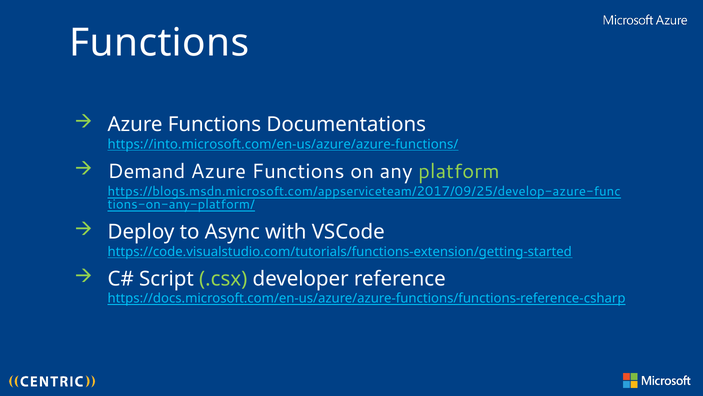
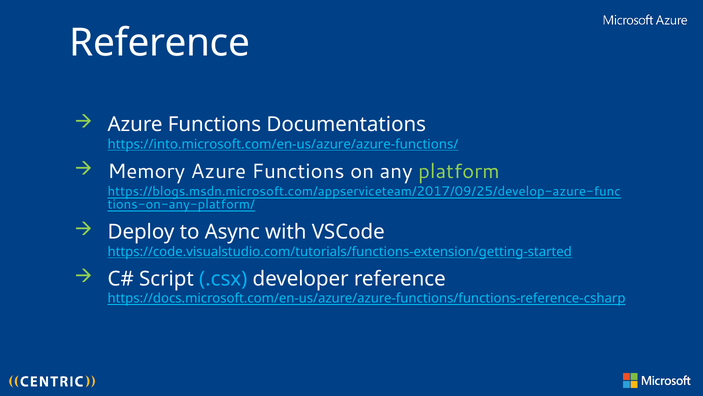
Functions at (159, 43): Functions -> Reference
Demand: Demand -> Memory
.csx colour: light green -> light blue
